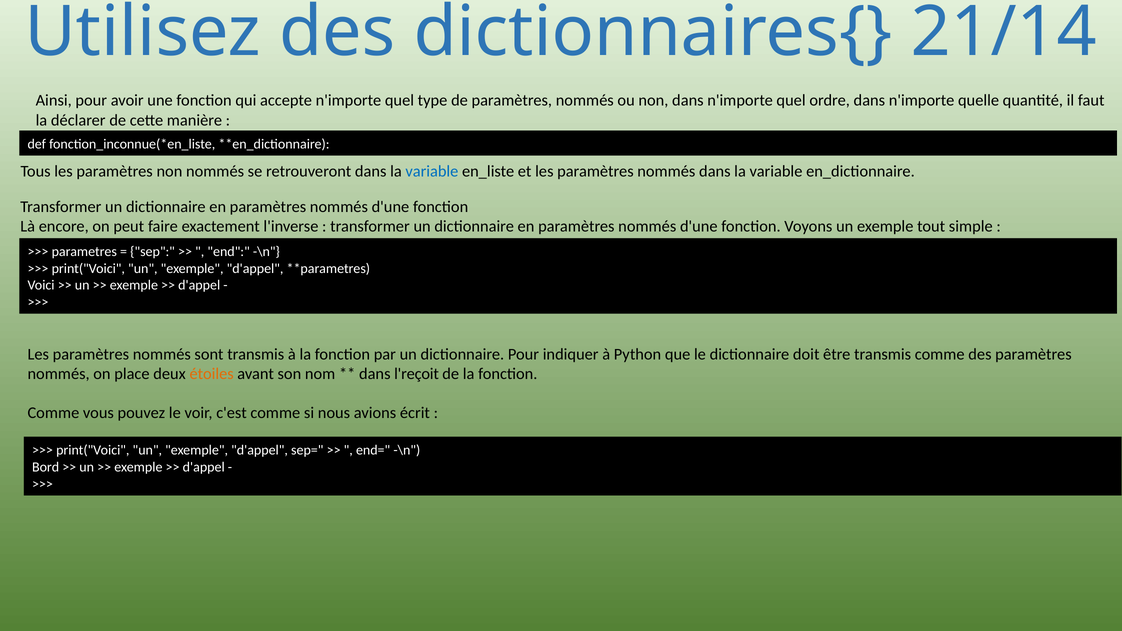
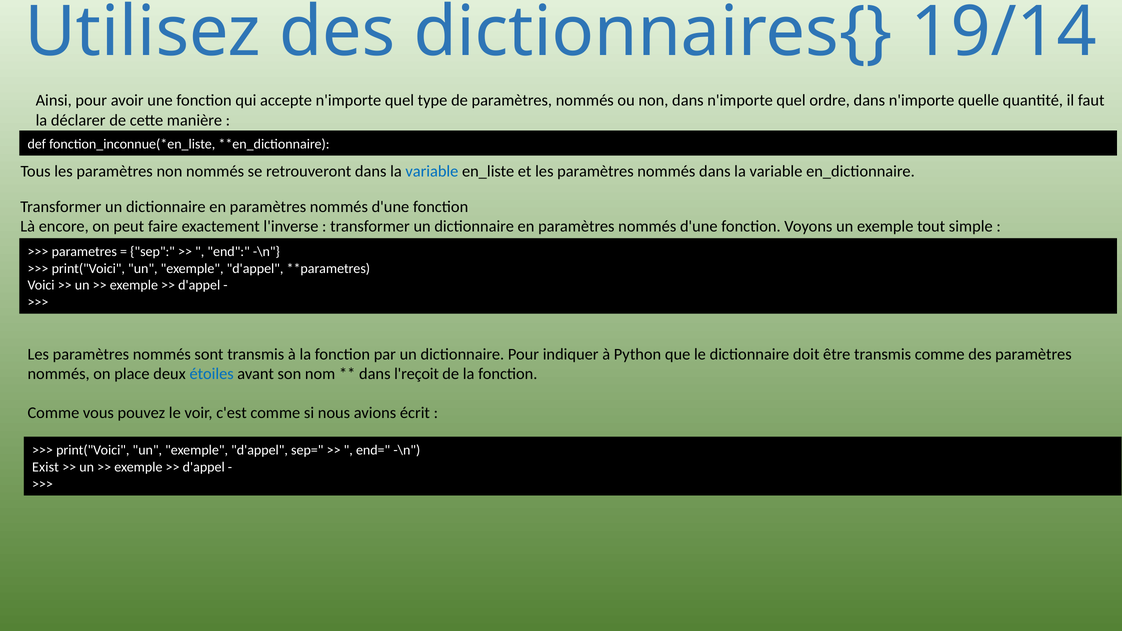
21/14: 21/14 -> 19/14
étoiles colour: orange -> blue
Bord: Bord -> Exist
